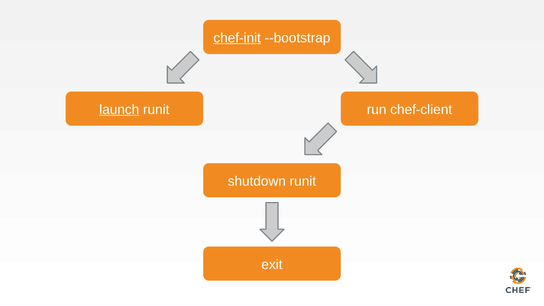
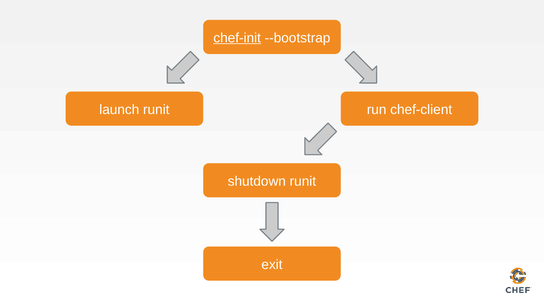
launch underline: present -> none
